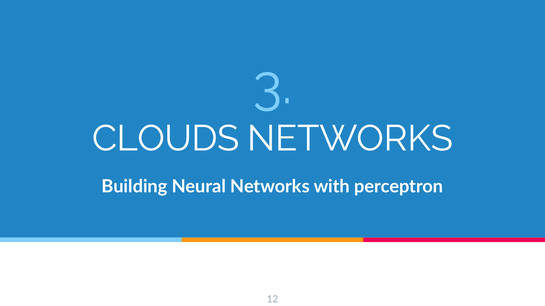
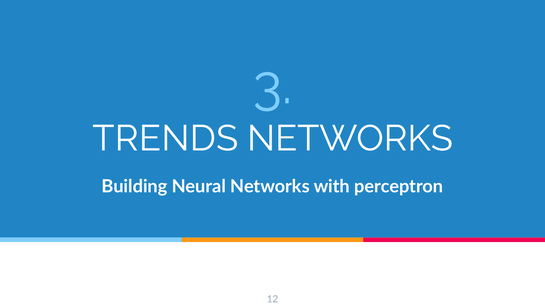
CLOUDS: CLOUDS -> TRENDS
